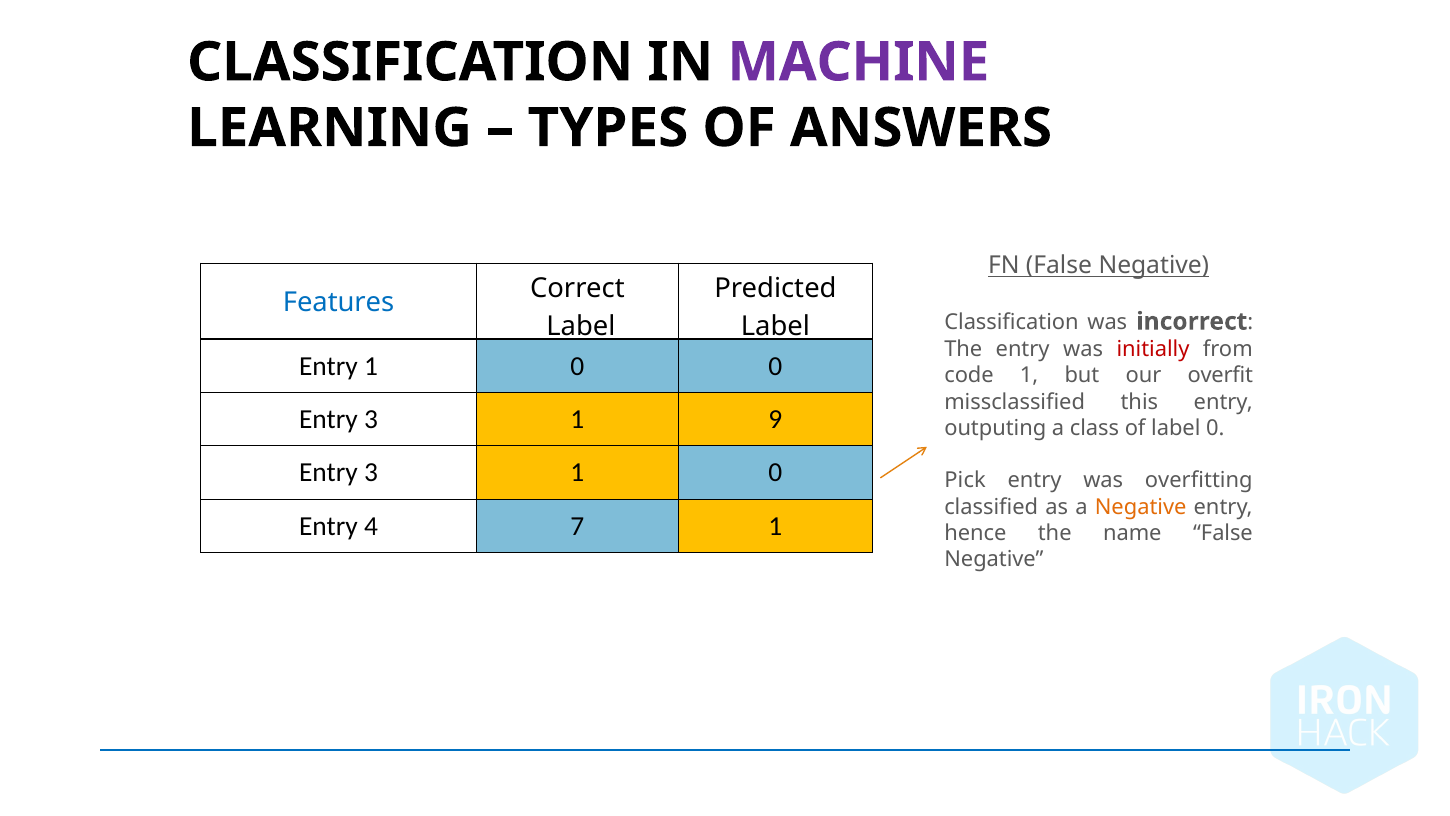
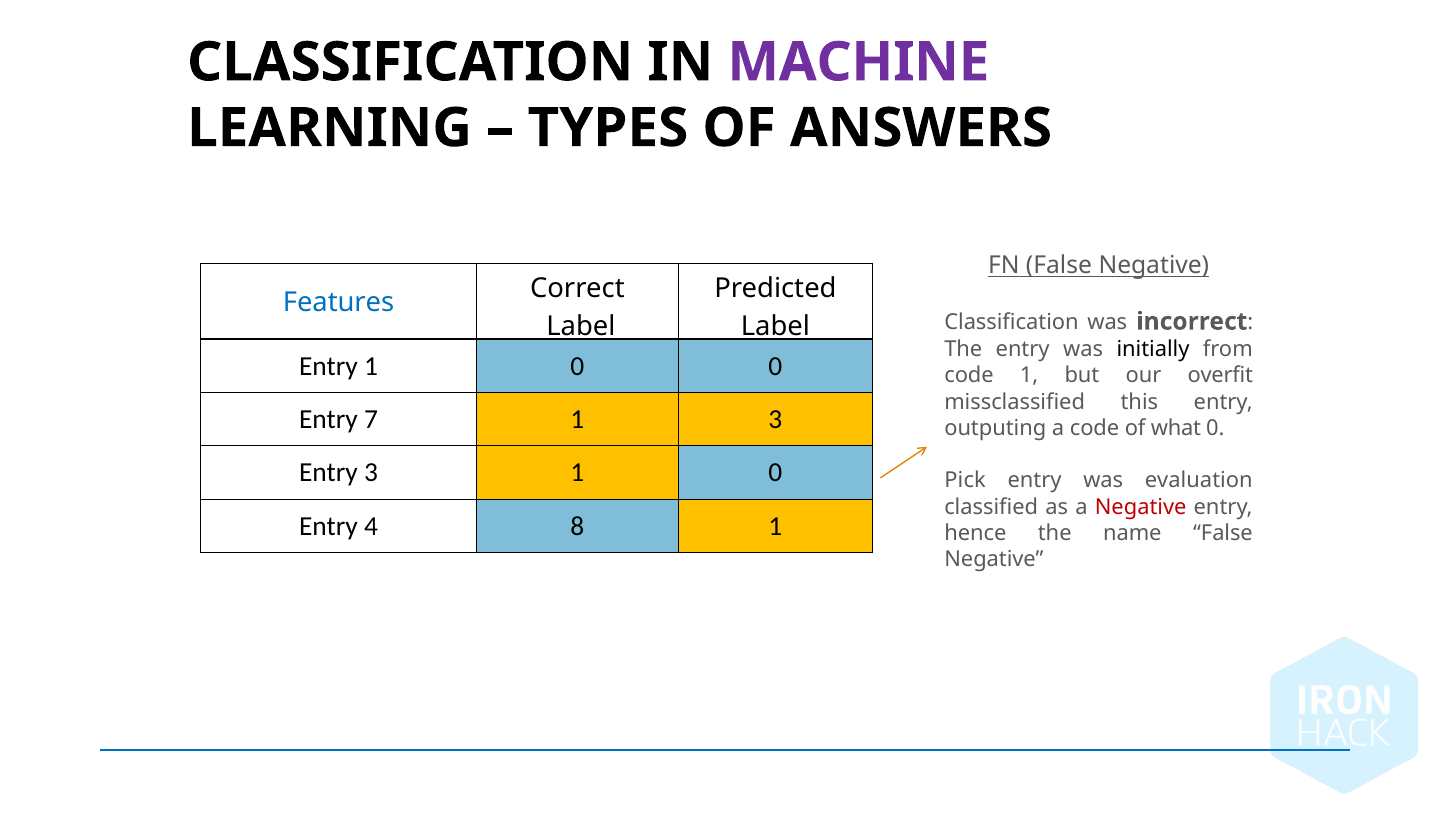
initially colour: red -> black
3 at (371, 419): 3 -> 7
1 9: 9 -> 3
a class: class -> code
of label: label -> what
overfitting: overfitting -> evaluation
Negative at (1141, 507) colour: orange -> red
4 7: 7 -> 8
